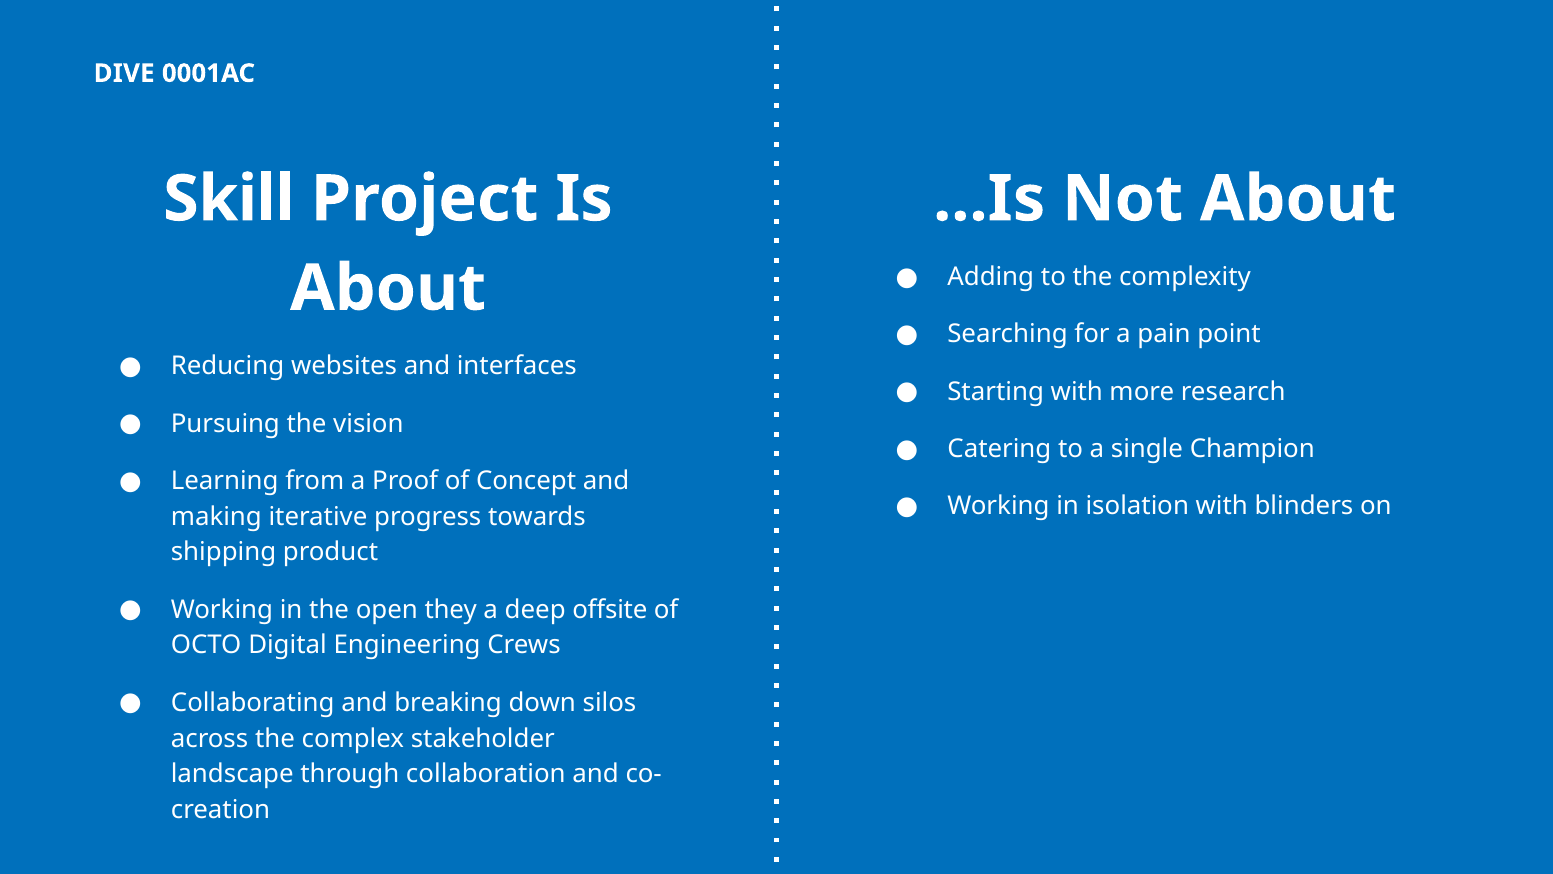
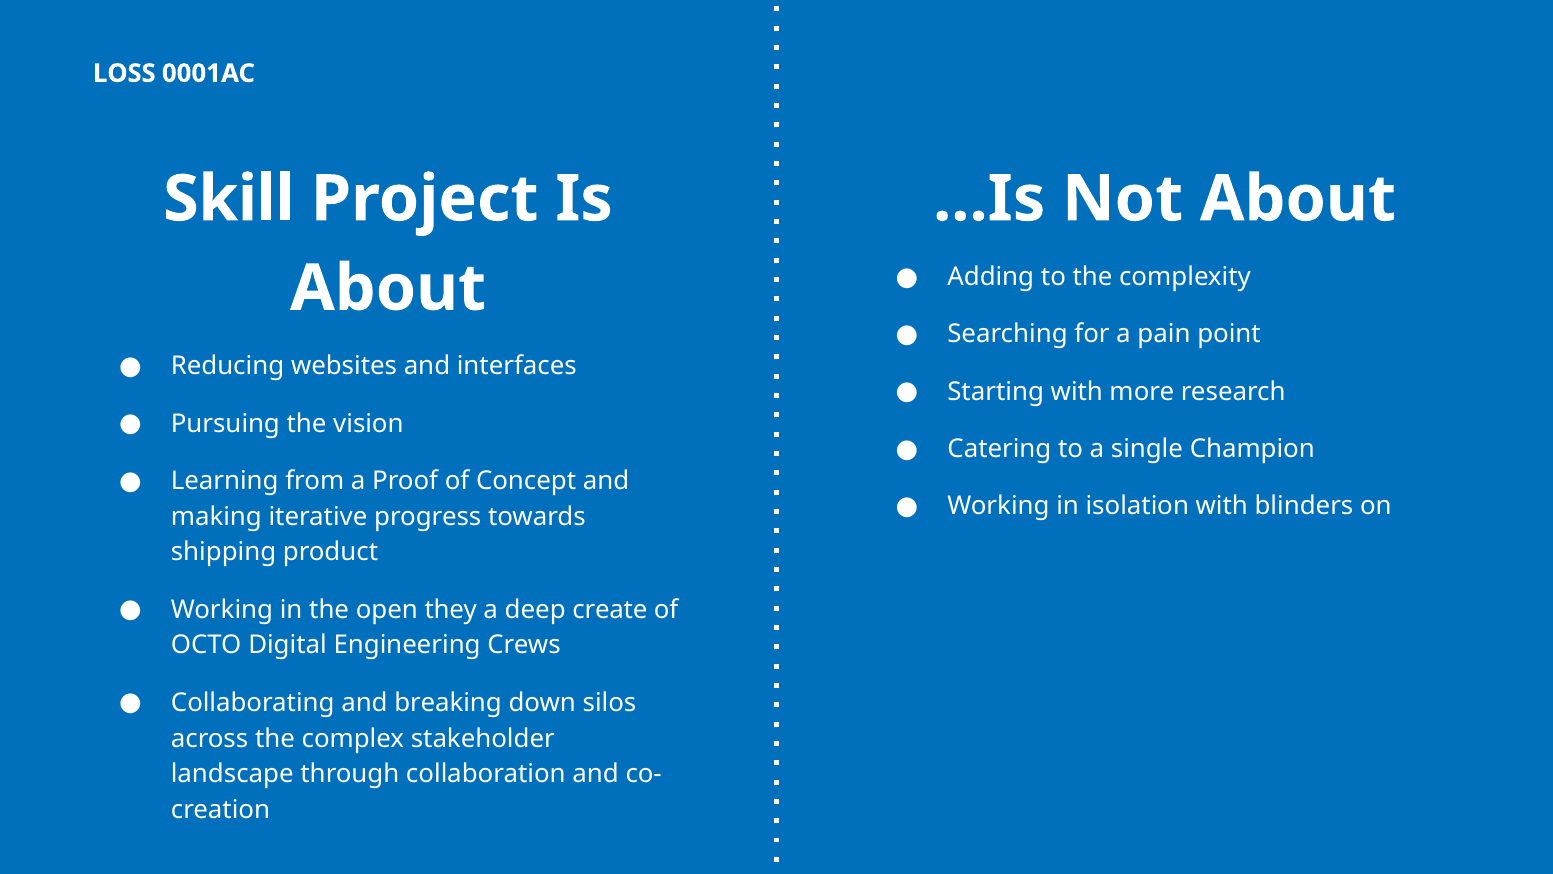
DIVE: DIVE -> LOSS
offsite: offsite -> create
